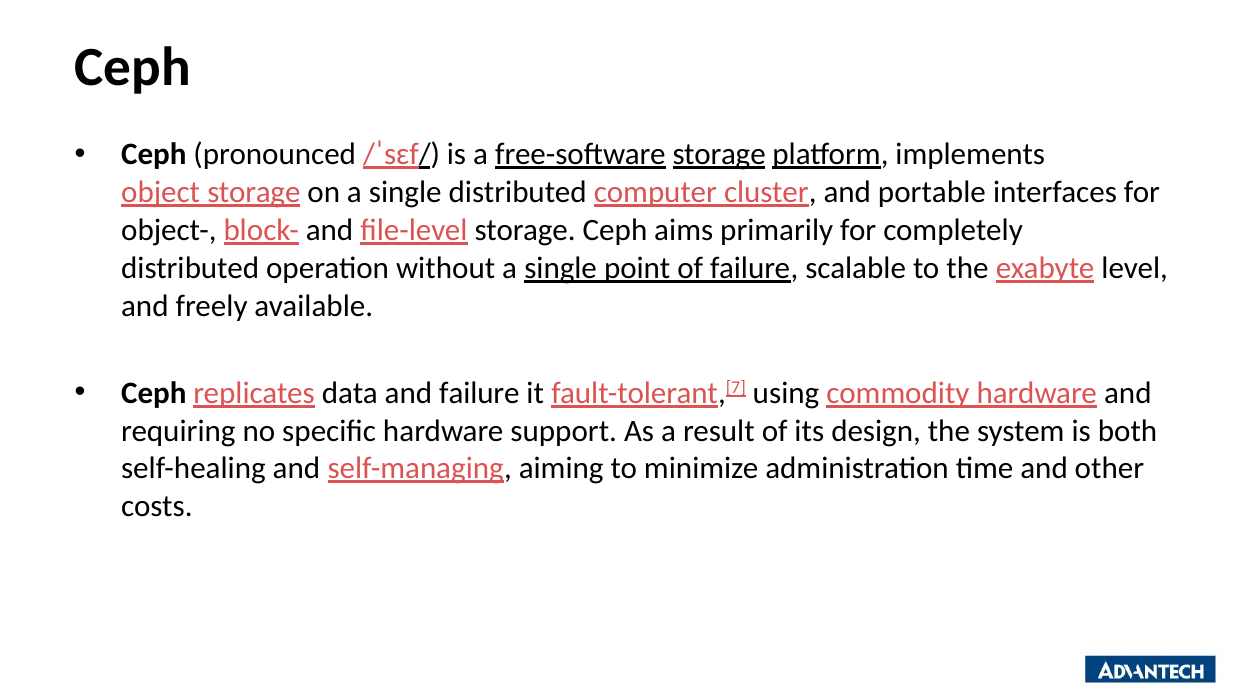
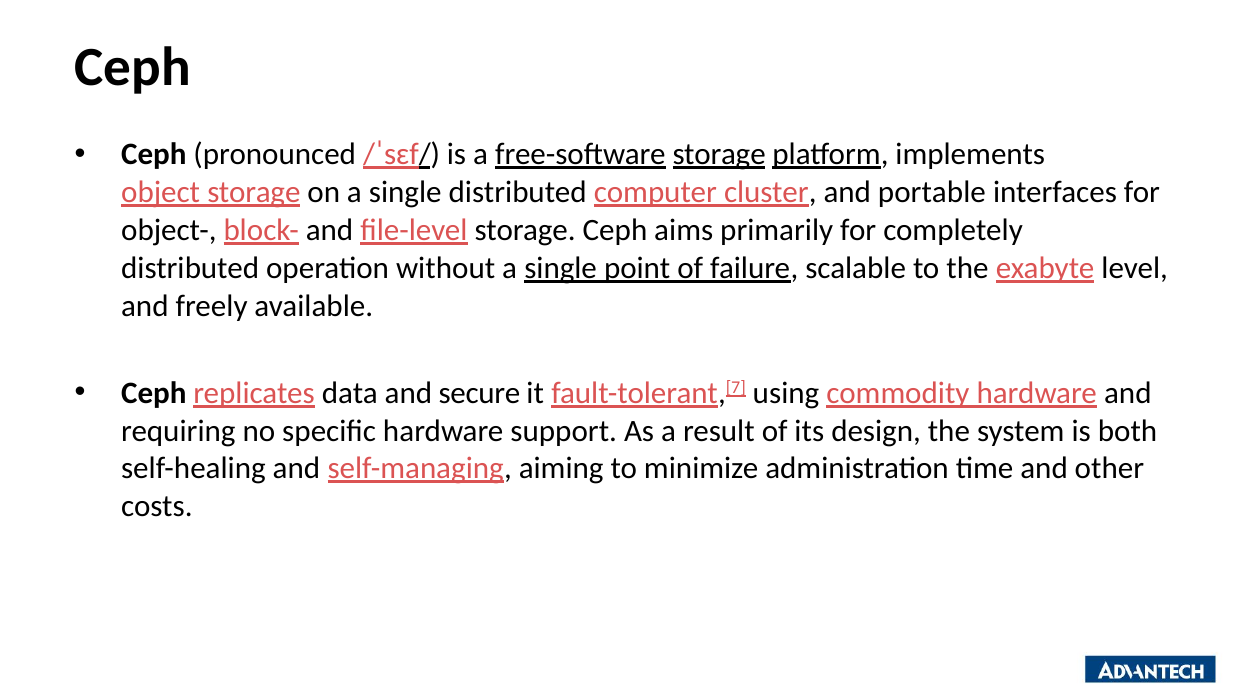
and failure: failure -> secure
